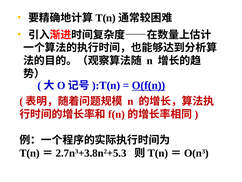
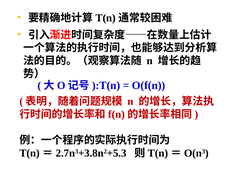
O(f(n underline: present -> none
